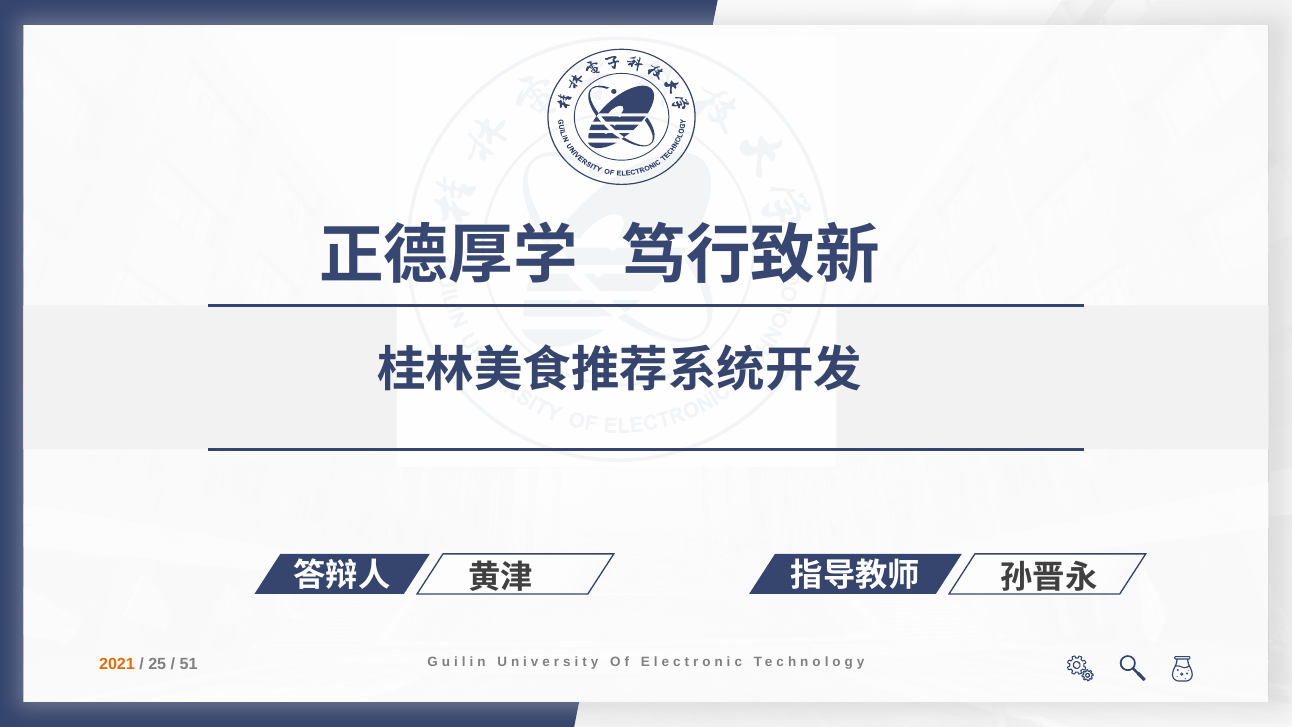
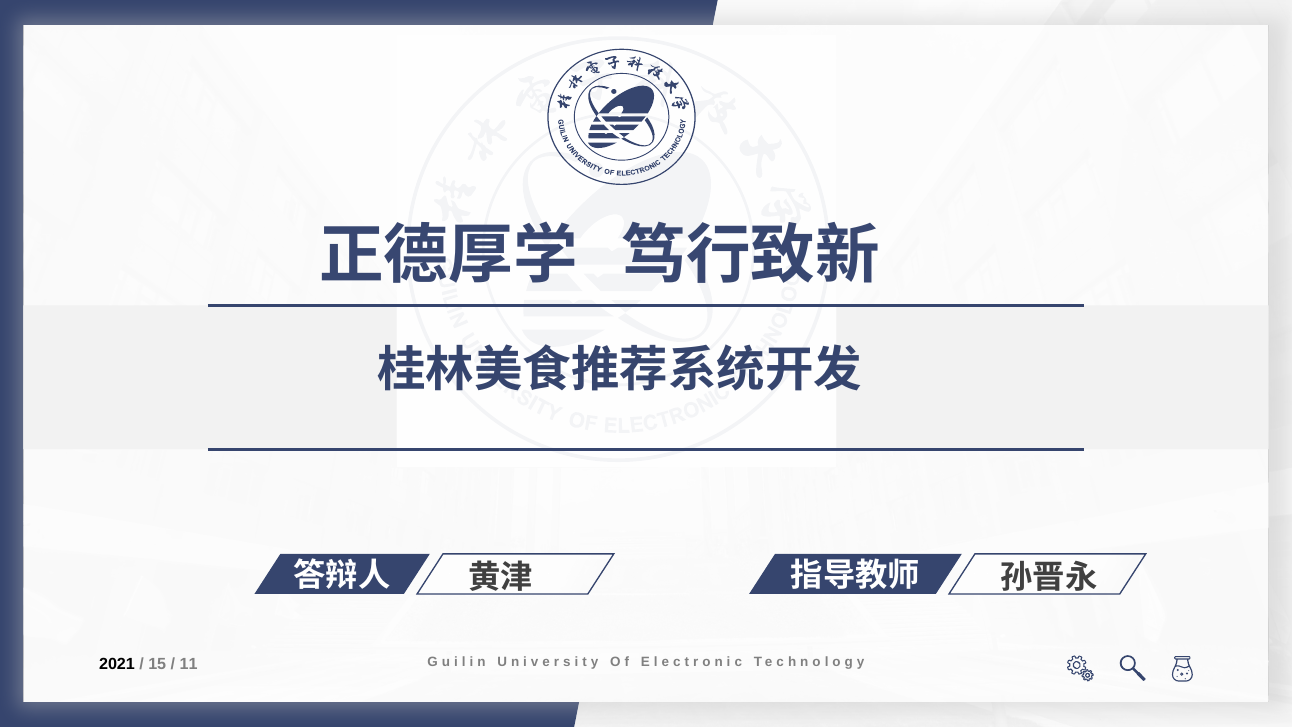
2021 colour: orange -> black
25: 25 -> 15
51: 51 -> 11
